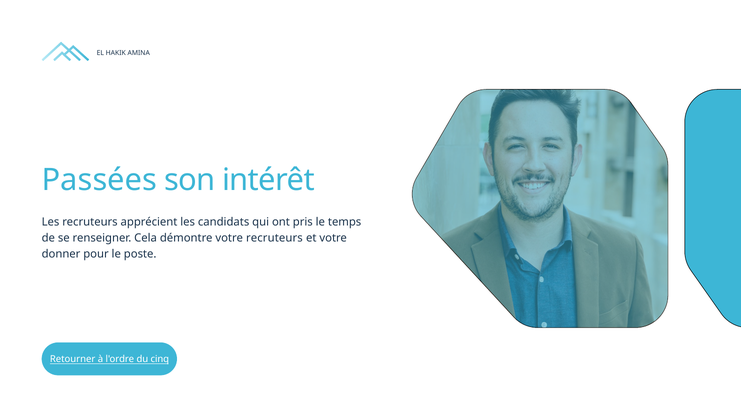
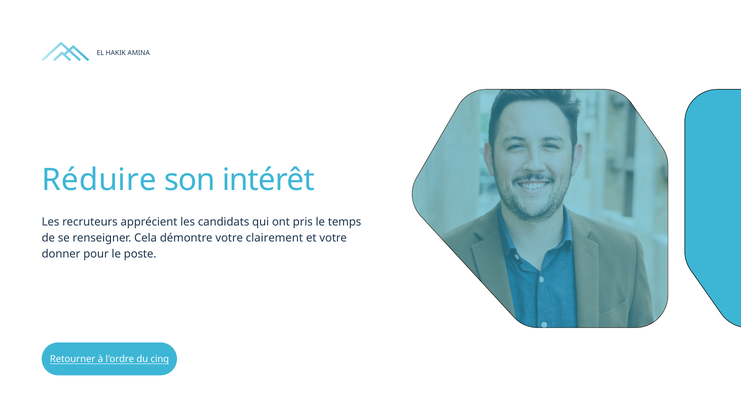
Passées: Passées -> Réduire
votre recruteurs: recruteurs -> clairement
